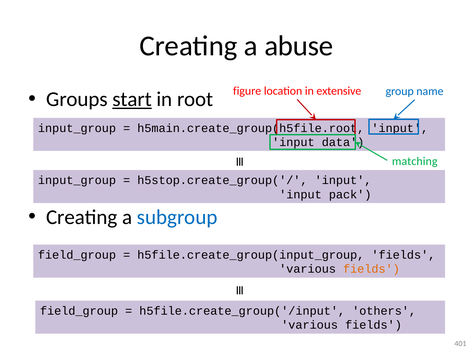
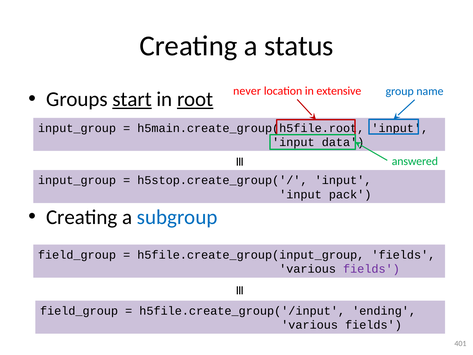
abuse: abuse -> status
figure: figure -> never
root underline: none -> present
matching: matching -> answered
fields at (371, 269) colour: orange -> purple
others: others -> ending
